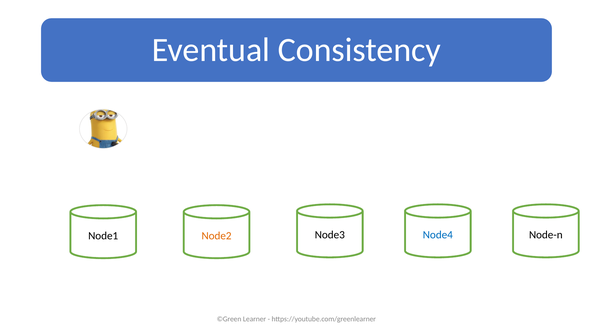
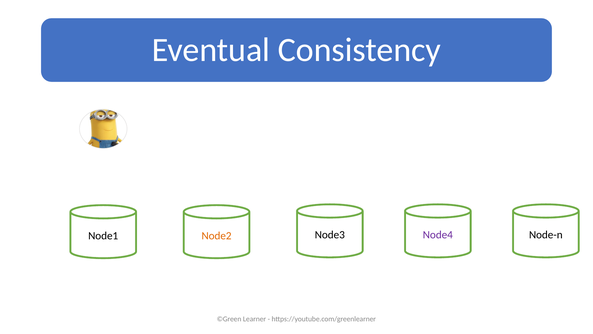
Node4 colour: blue -> purple
